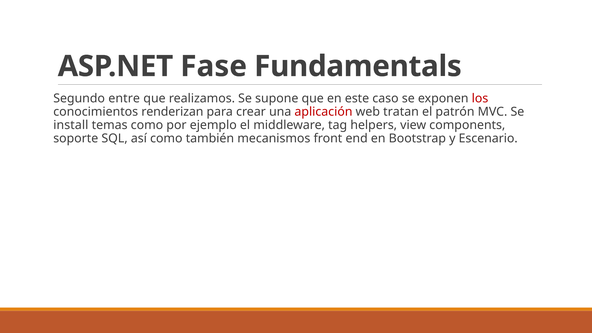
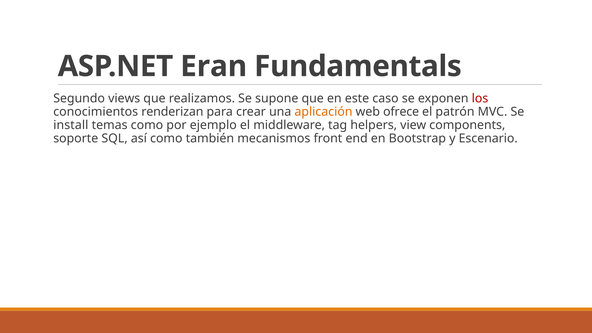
Fase: Fase -> Eran
entre: entre -> views
aplicación colour: red -> orange
tratan: tratan -> ofrece
